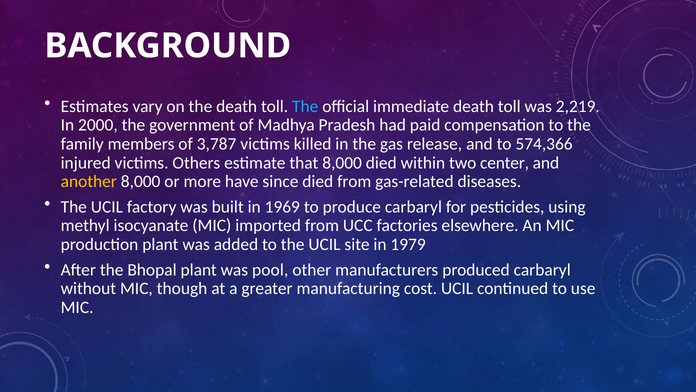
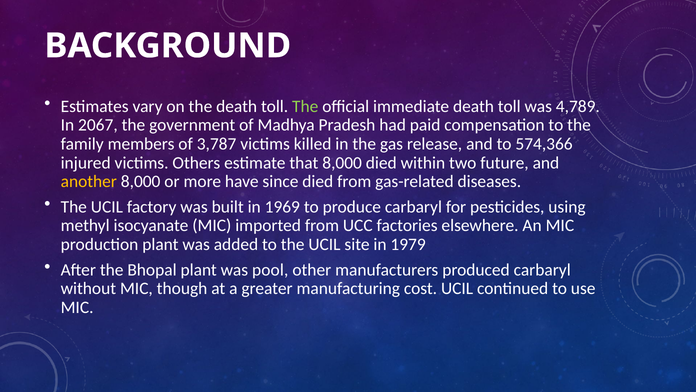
The at (305, 106) colour: light blue -> light green
2,219: 2,219 -> 4,789
2000: 2000 -> 2067
center: center -> future
